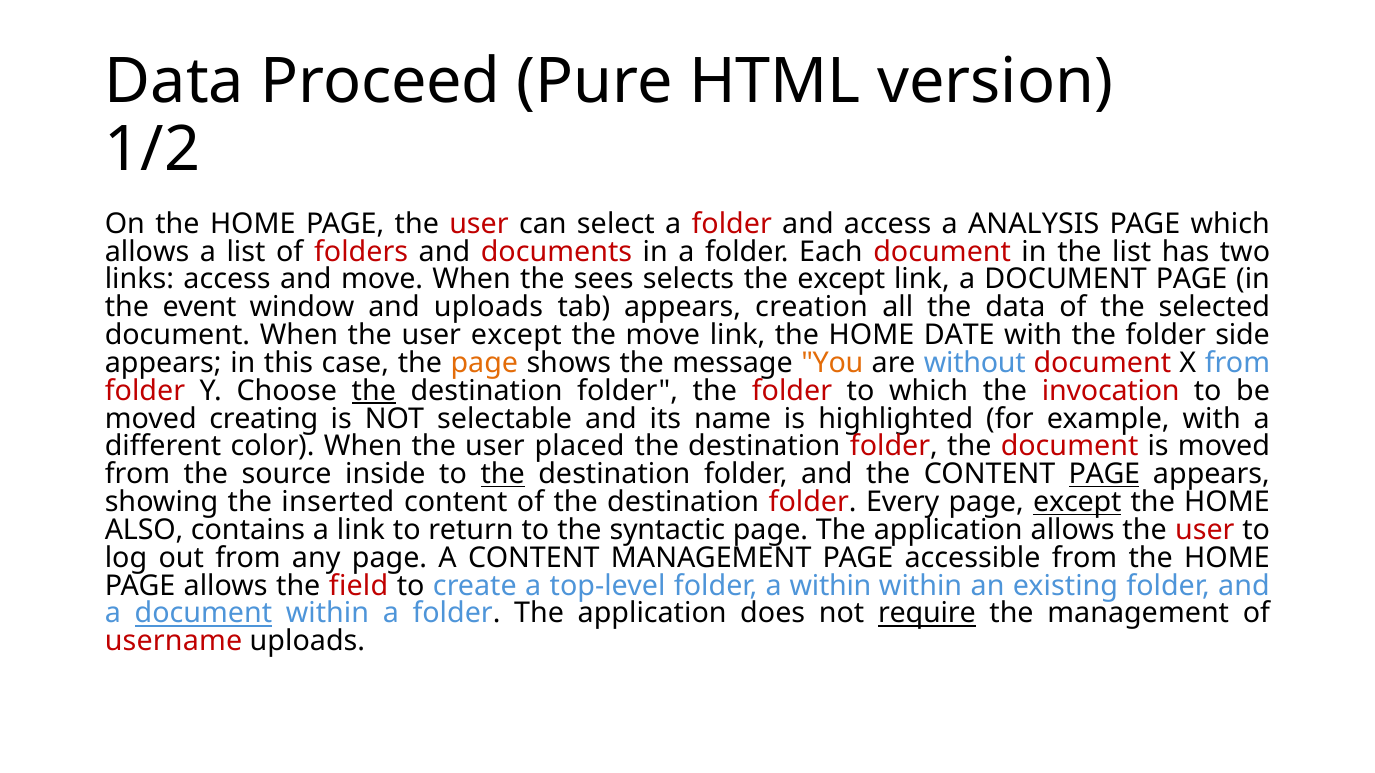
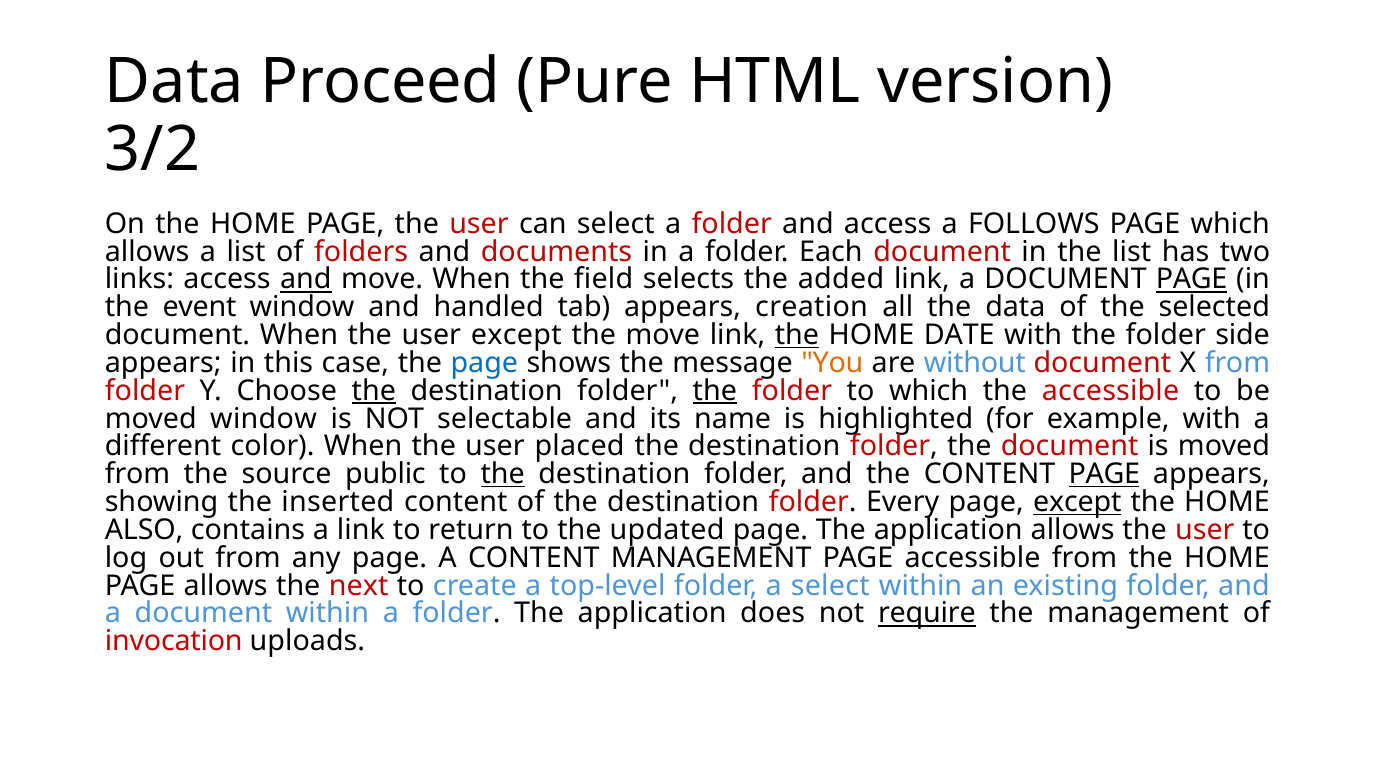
1/2: 1/2 -> 3/2
ANALYSIS: ANALYSIS -> FOLLOWS
and at (306, 280) underline: none -> present
sees: sees -> field
the except: except -> added
PAGE at (1192, 280) underline: none -> present
and uploads: uploads -> handled
the at (797, 335) underline: none -> present
page at (484, 363) colour: orange -> blue
the at (715, 391) underline: none -> present
the invocation: invocation -> accessible
moved creating: creating -> window
inside: inside -> public
syntactic: syntactic -> updated
field: field -> next
a within: within -> select
document at (203, 614) underline: present -> none
username: username -> invocation
